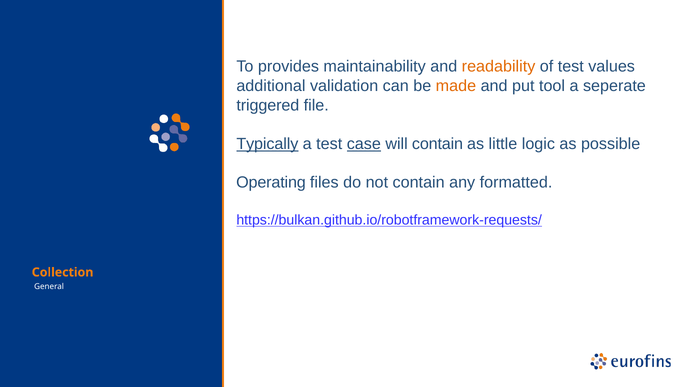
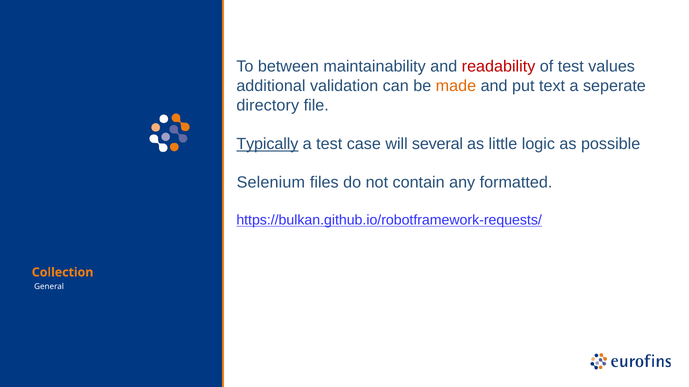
provides: provides -> between
readability colour: orange -> red
tool: tool -> text
triggered: triggered -> directory
case underline: present -> none
will contain: contain -> several
Operating: Operating -> Selenium
